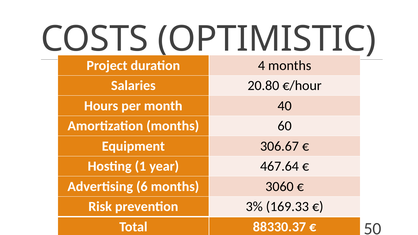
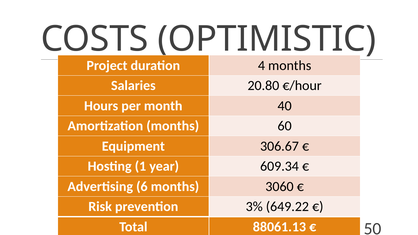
467.64: 467.64 -> 609.34
169.33: 169.33 -> 649.22
88330.37: 88330.37 -> 88061.13
